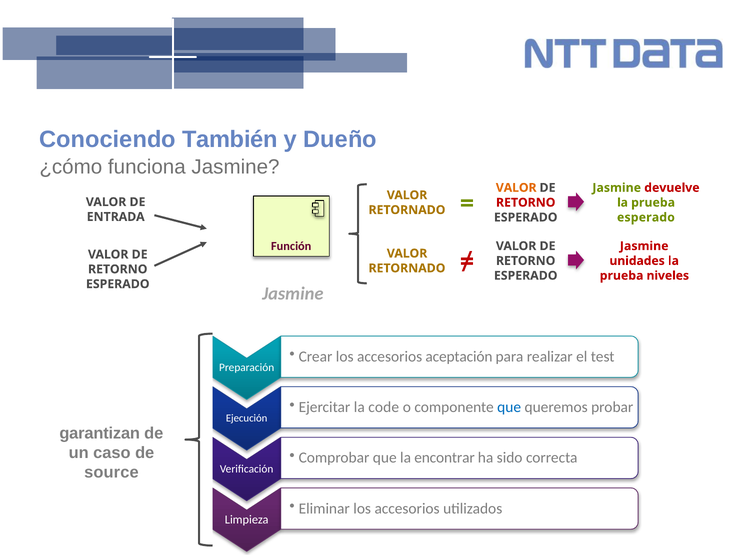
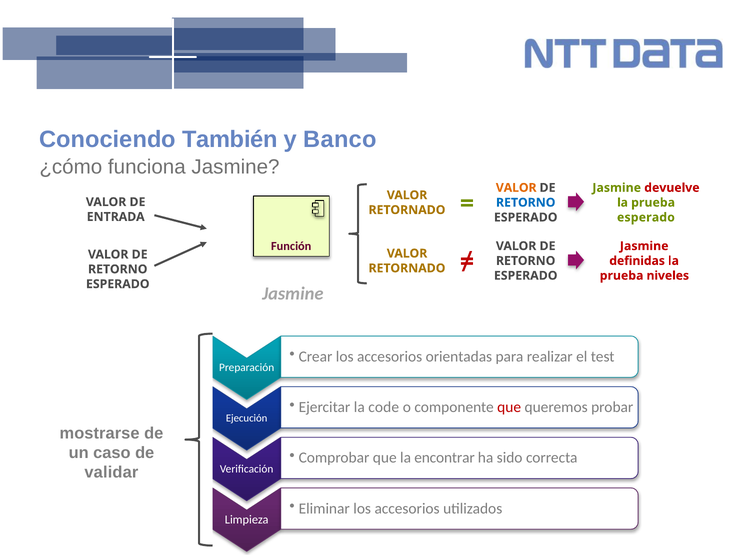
Dueño: Dueño -> Banco
RETORNO at (526, 203) colour: red -> blue
unidades: unidades -> definidas
aceptación: aceptación -> orientadas
que at (509, 407) colour: blue -> red
garantizan: garantizan -> mostrarse
source: source -> validar
